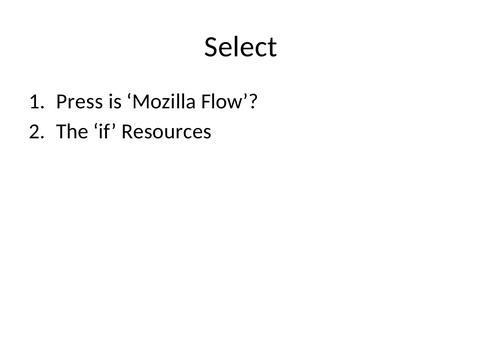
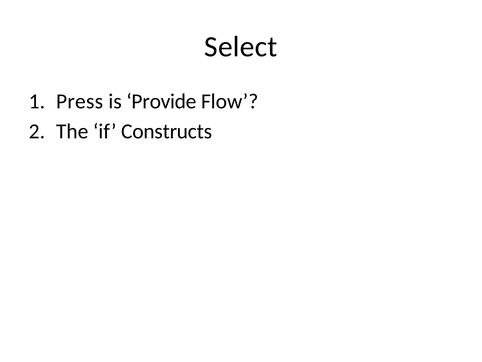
Mozilla: Mozilla -> Provide
Resources: Resources -> Constructs
